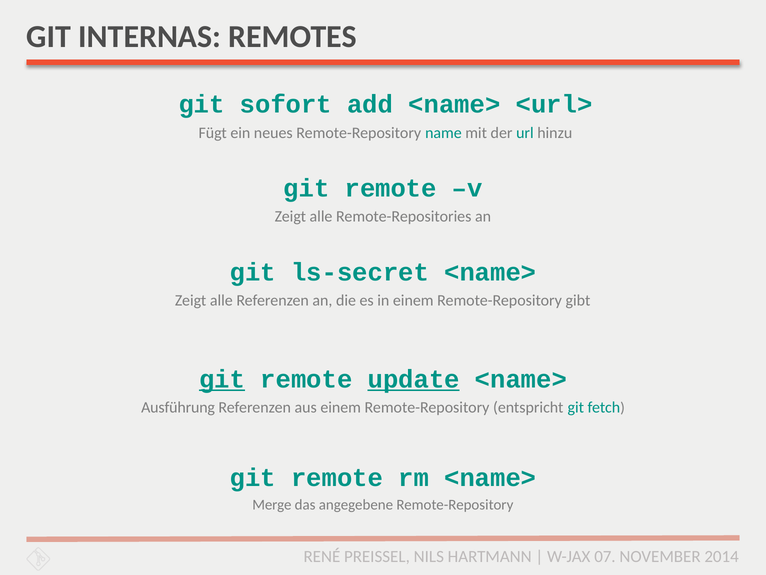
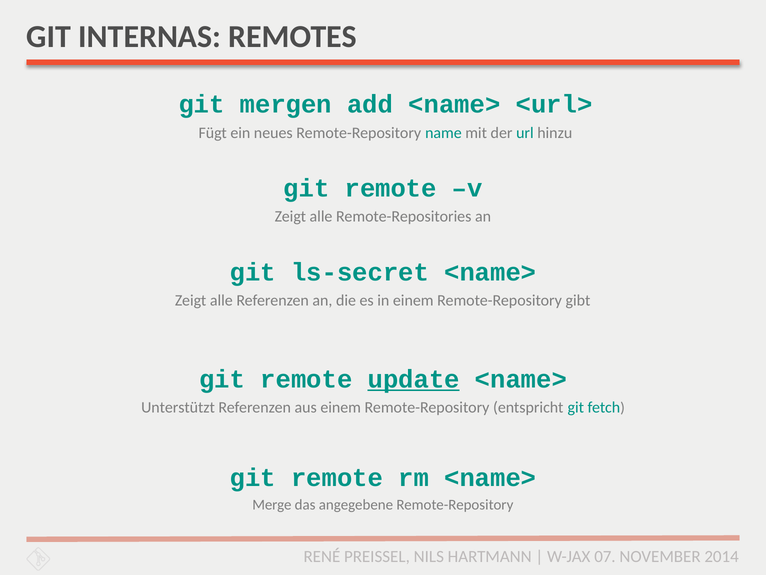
sofort: sofort -> mergen
git at (222, 379) underline: present -> none
Ausführung: Ausführung -> Unterstützt
